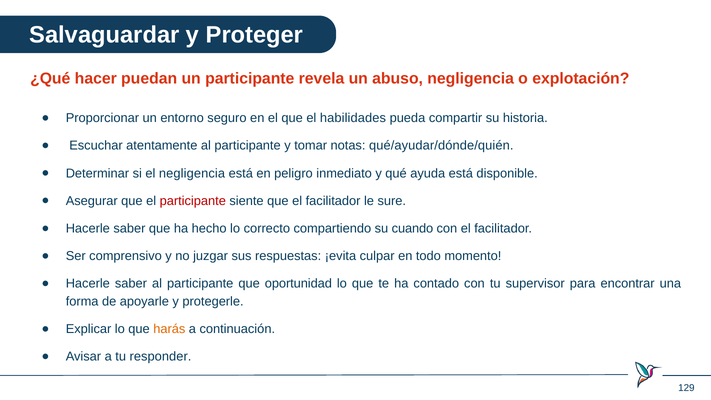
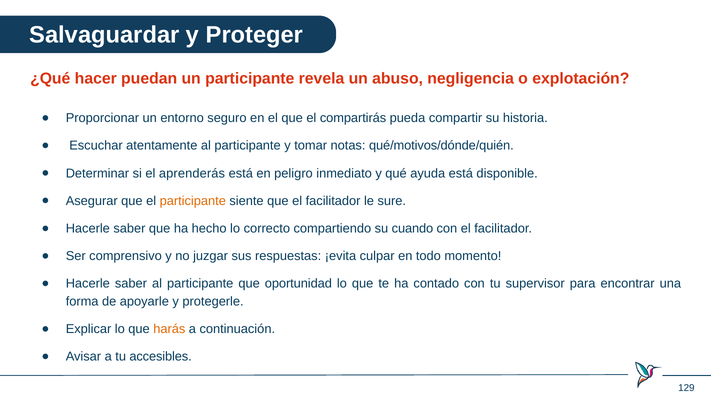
habilidades: habilidades -> compartirás
qué/ayudar/dónde/quién: qué/ayudar/dónde/quién -> qué/motivos/dónde/quién
el negligencia: negligencia -> aprenderás
participante at (193, 201) colour: red -> orange
responder: responder -> accesibles
